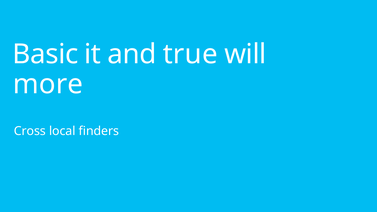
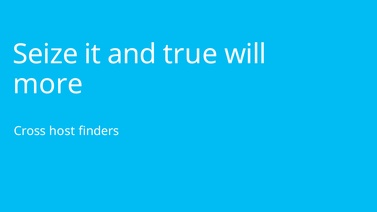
Basic: Basic -> Seize
local: local -> host
